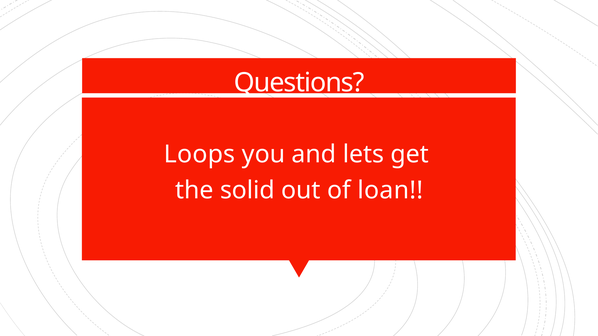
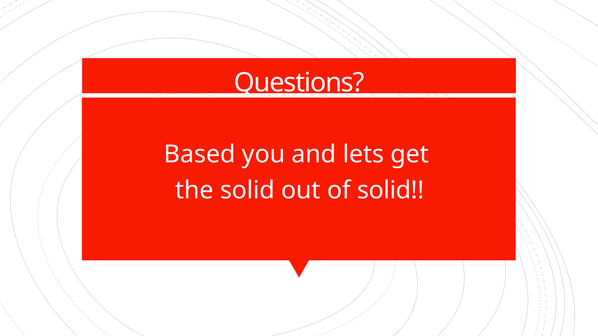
Loops: Loops -> Based
of loan: loan -> solid
